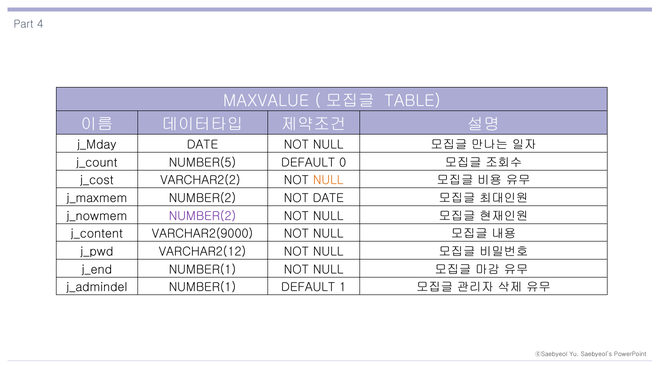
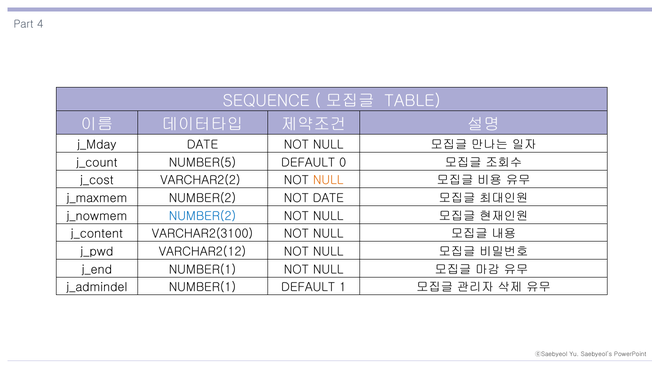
MAXVALUE: MAXVALUE -> SEQUENCE
NUMBER(2 at (202, 216) colour: purple -> blue
VARCHAR2(9000: VARCHAR2(9000 -> VARCHAR2(3100
